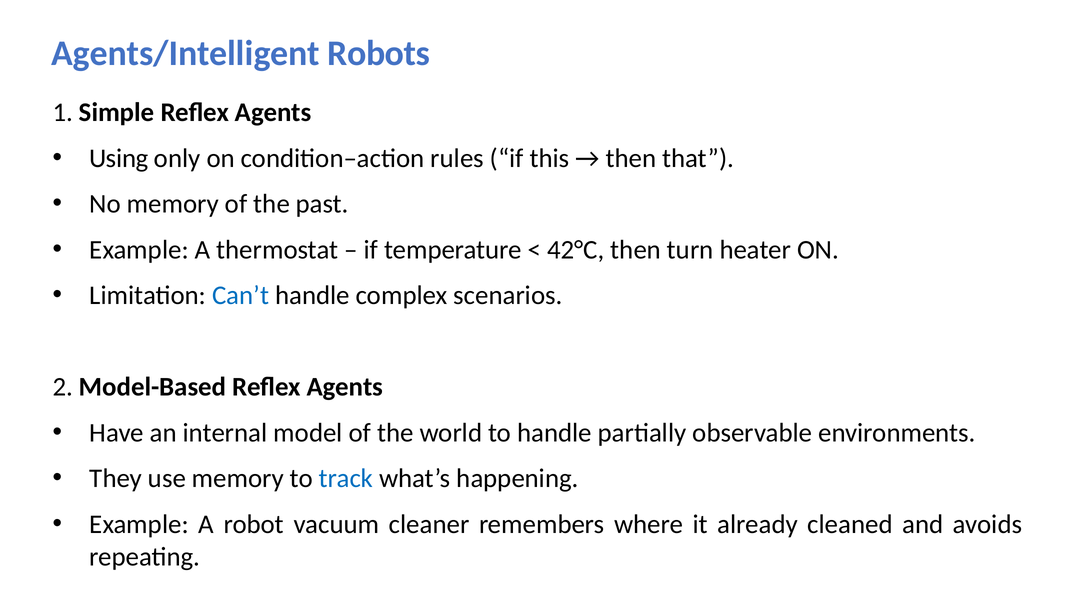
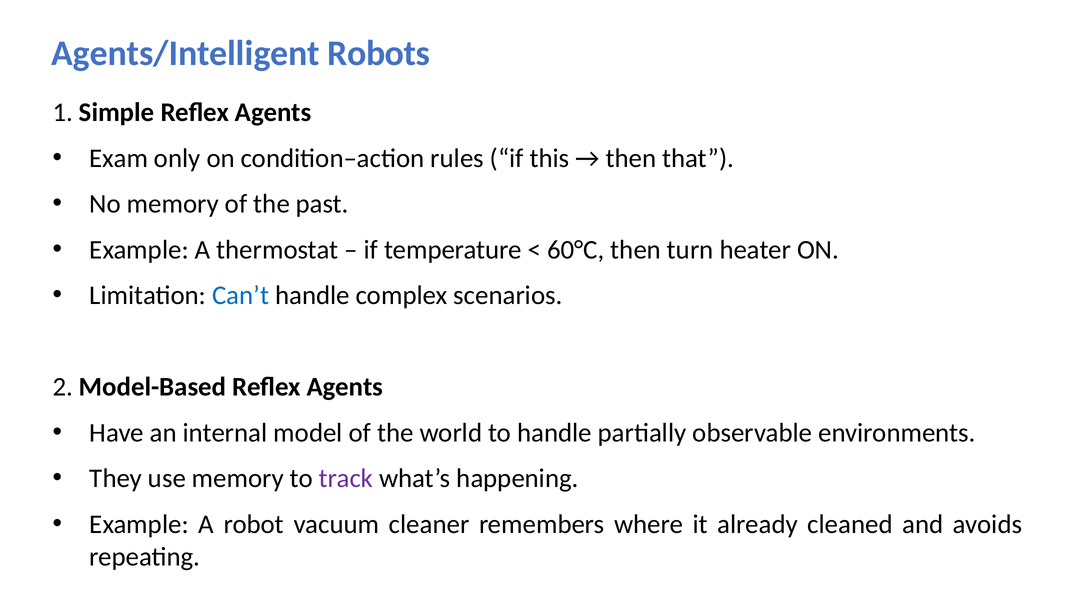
Using: Using -> Exam
42°C: 42°C -> 60°C
track colour: blue -> purple
